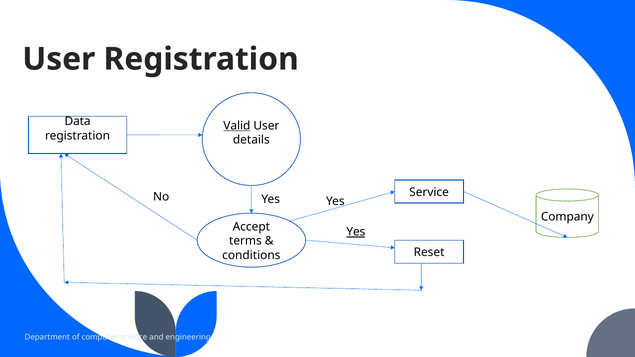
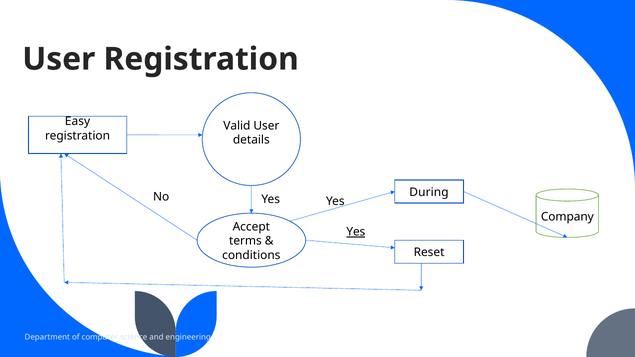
Data: Data -> Easy
Valid underline: present -> none
Service: Service -> During
